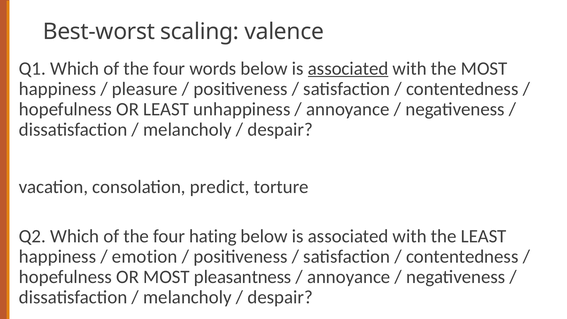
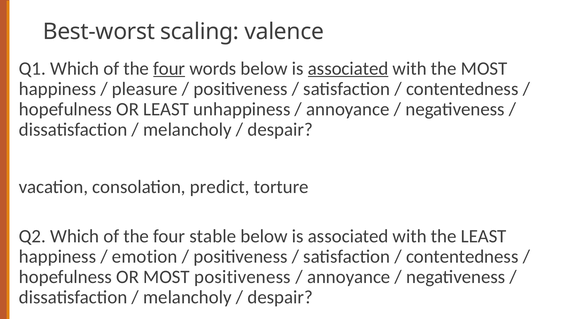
four at (169, 68) underline: none -> present
hating: hating -> stable
MOST pleasantness: pleasantness -> positiveness
